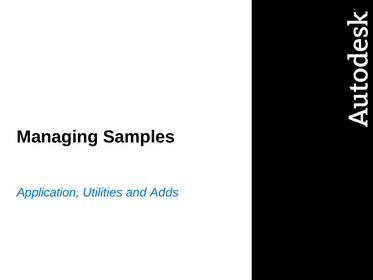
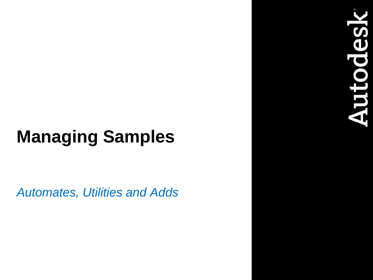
Application: Application -> Automates
